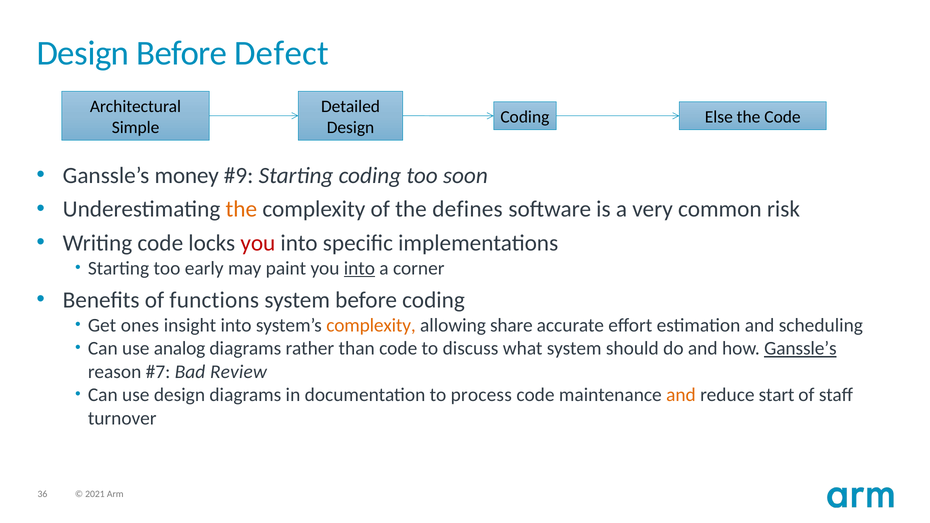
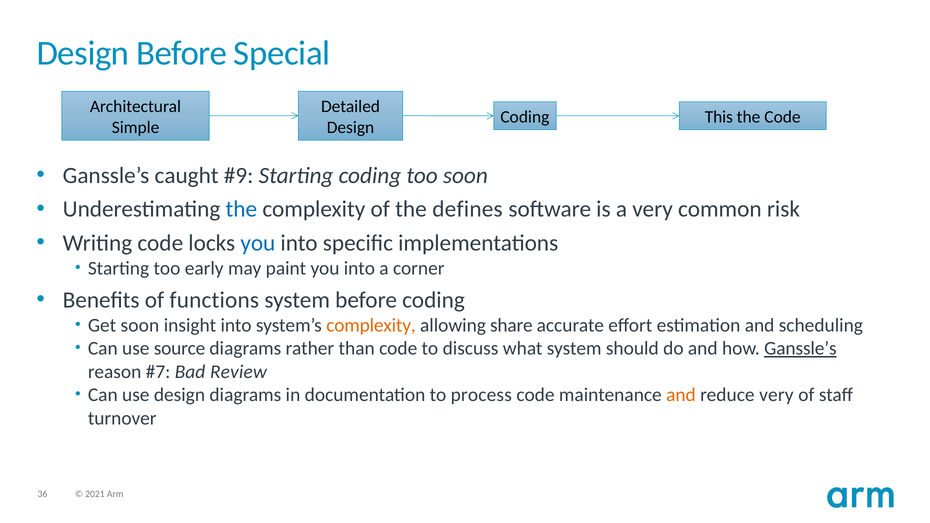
Defect: Defect -> Special
Else: Else -> This
money: money -> caught
the at (241, 209) colour: orange -> blue
you at (258, 243) colour: red -> blue
into at (359, 268) underline: present -> none
Get ones: ones -> soon
analog: analog -> source
reduce start: start -> very
